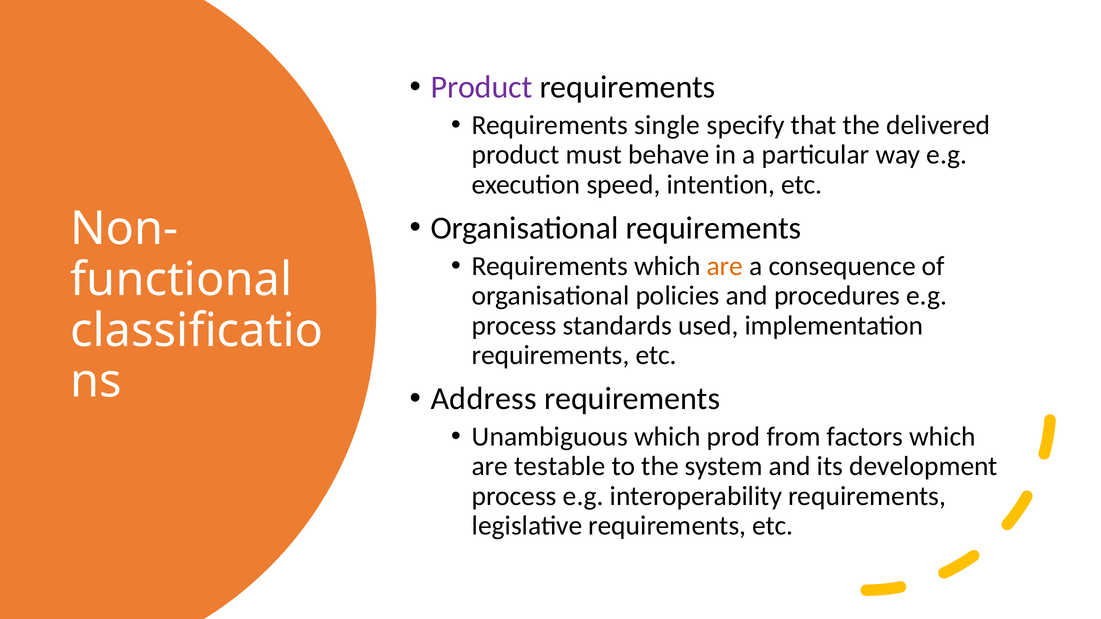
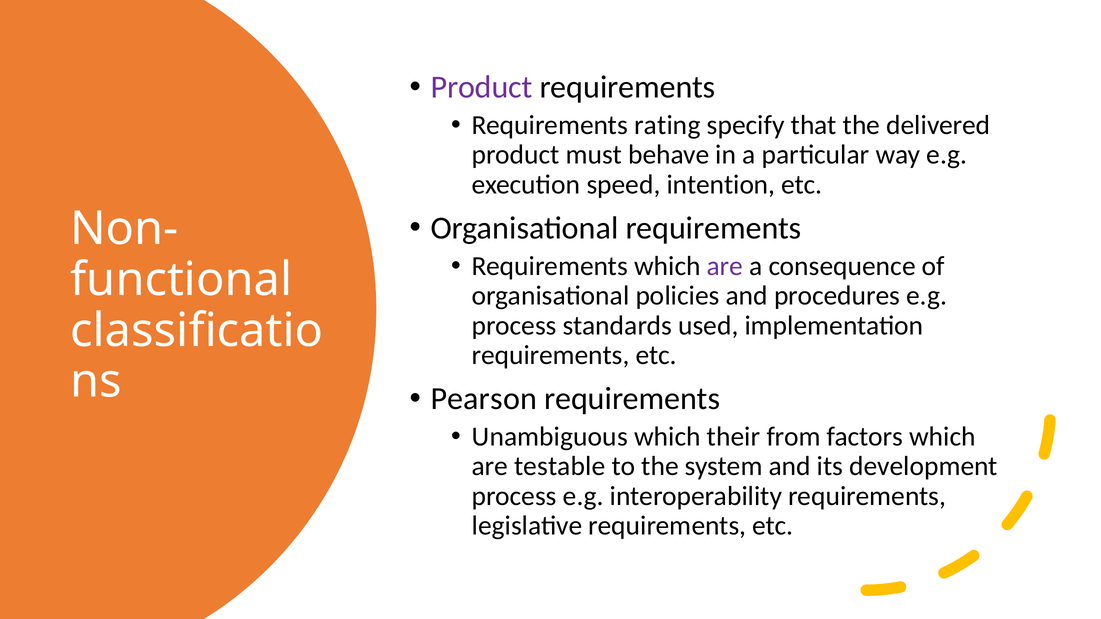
single: single -> rating
are at (725, 266) colour: orange -> purple
Address: Address -> Pearson
prod: prod -> their
